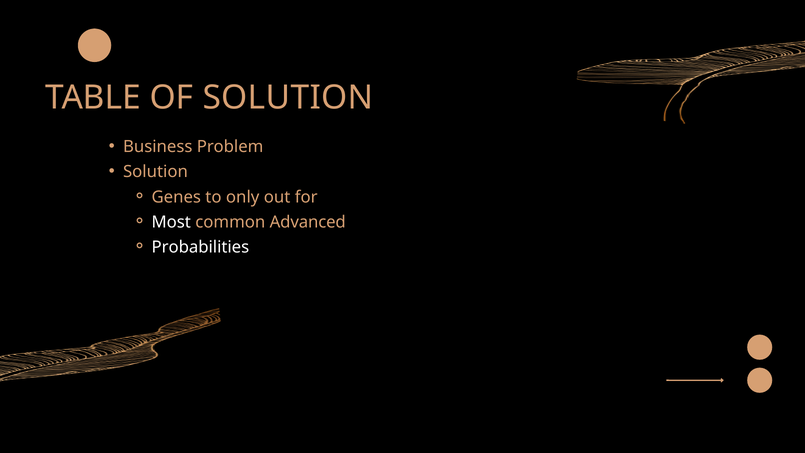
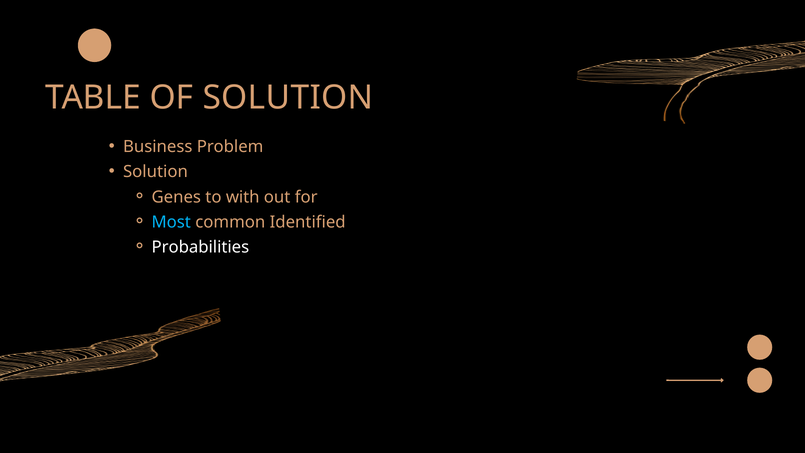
only: only -> with
Most colour: white -> light blue
Advanced: Advanced -> Identified
